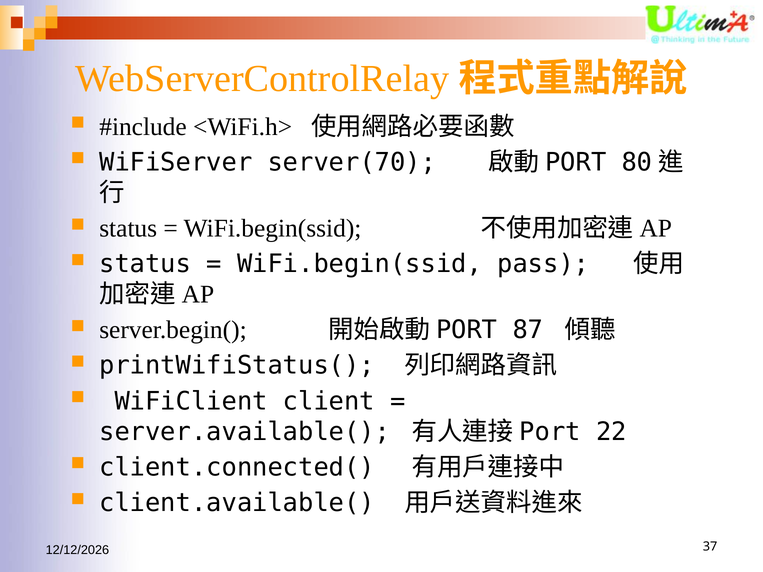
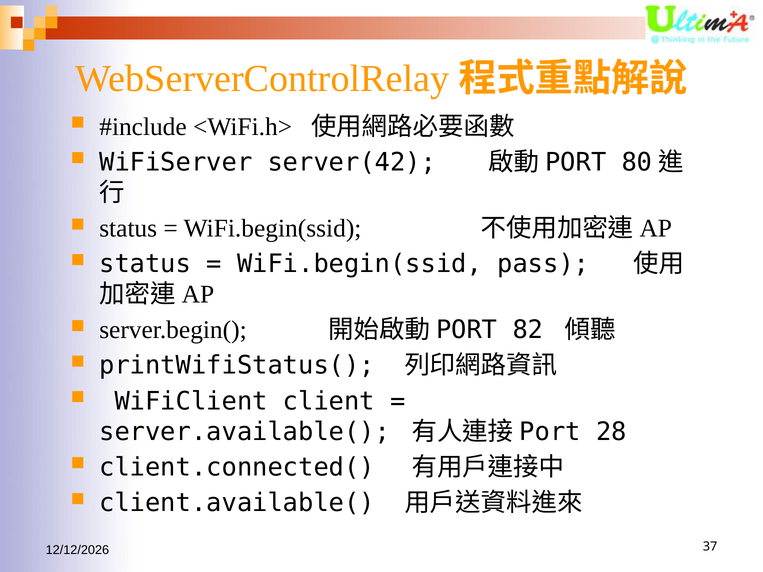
server(70: server(70 -> server(42
87: 87 -> 82
22: 22 -> 28
